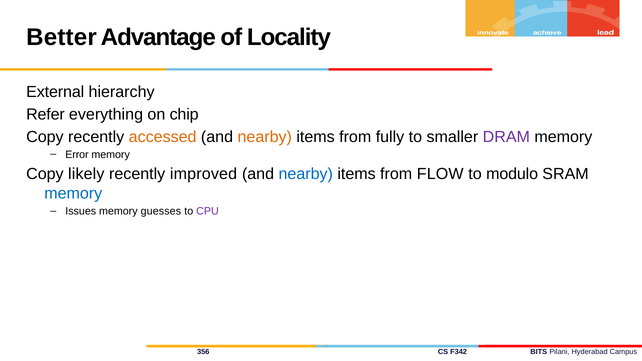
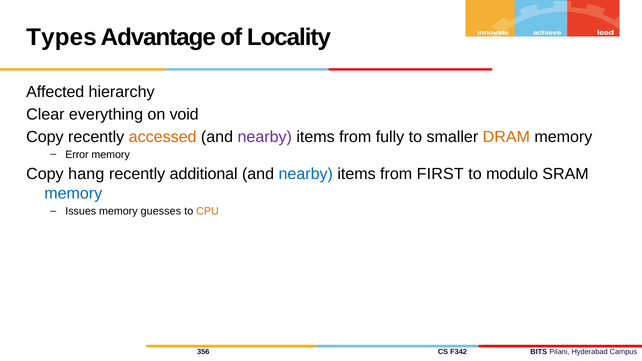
Better: Better -> Types
External: External -> Affected
Refer: Refer -> Clear
chip: chip -> void
nearby at (265, 137) colour: orange -> purple
DRAM colour: purple -> orange
likely: likely -> hang
improved: improved -> additional
FLOW: FLOW -> FIRST
CPU colour: purple -> orange
